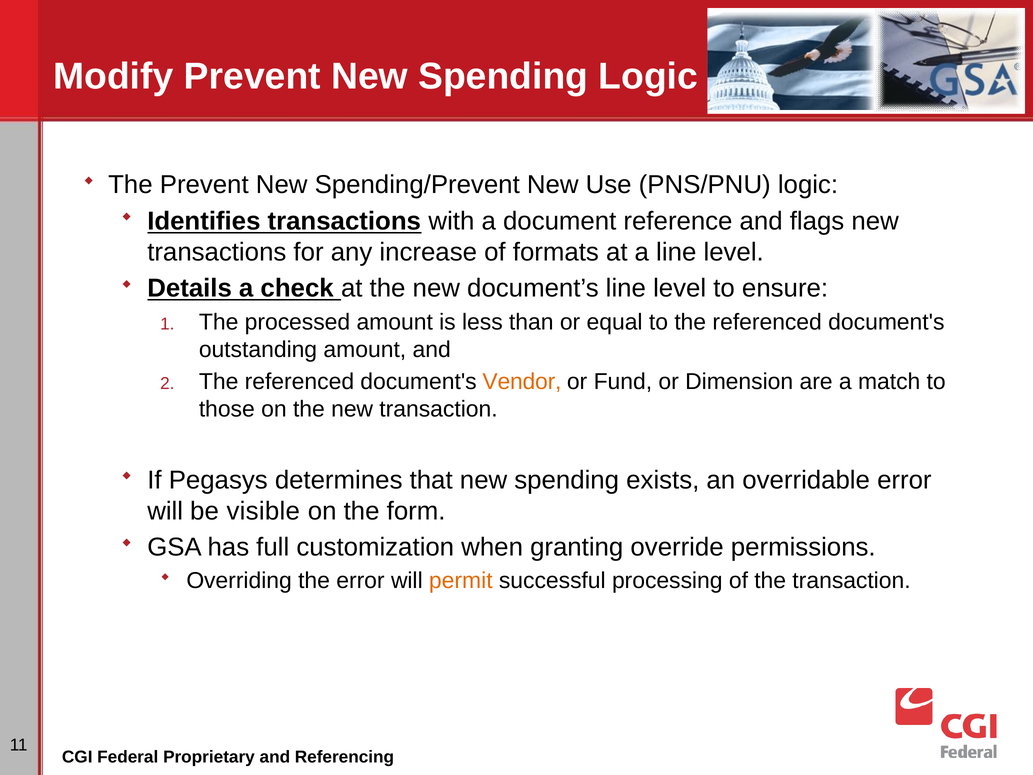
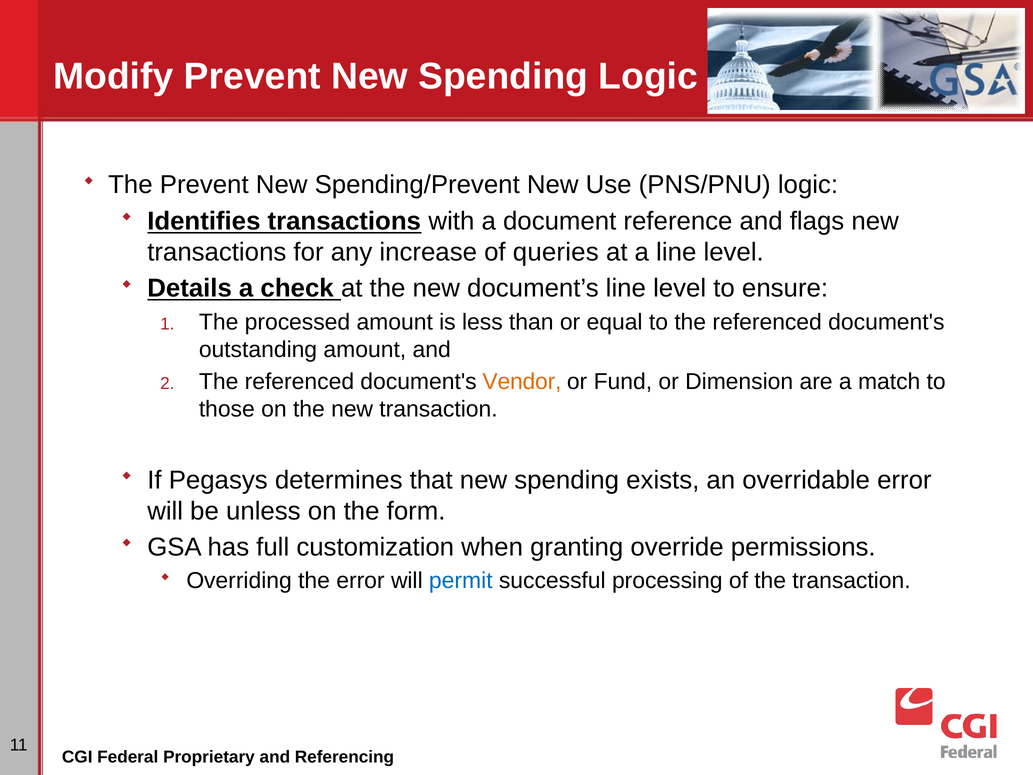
formats: formats -> queries
visible: visible -> unless
permit colour: orange -> blue
